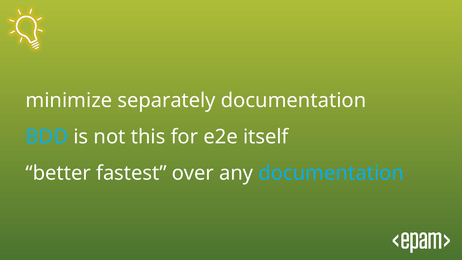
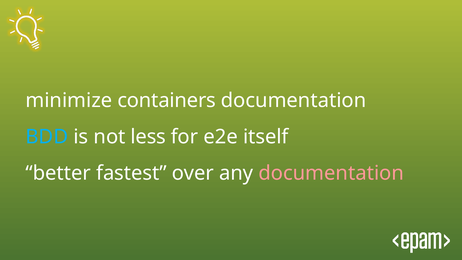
separately: separately -> containers
this: this -> less
documentation at (331, 173) colour: light blue -> pink
